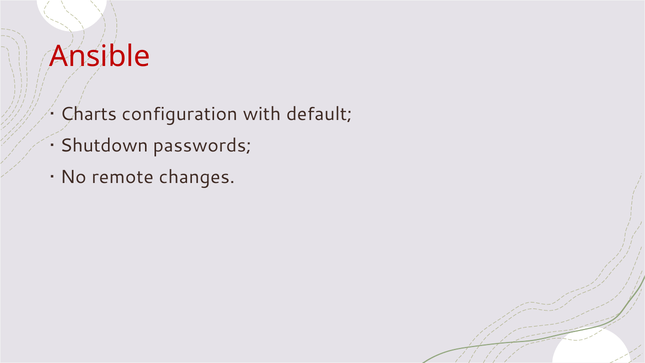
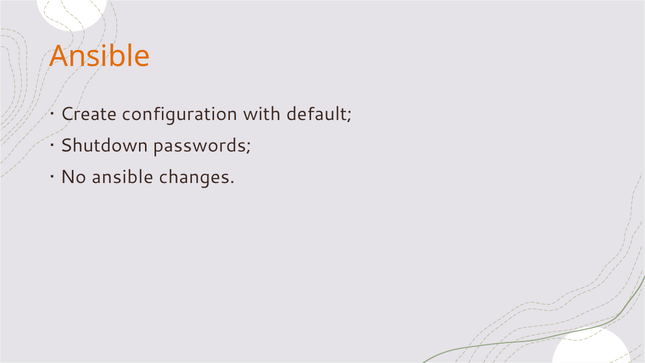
Ansible at (100, 56) colour: red -> orange
Charts: Charts -> Create
No remote: remote -> ansible
